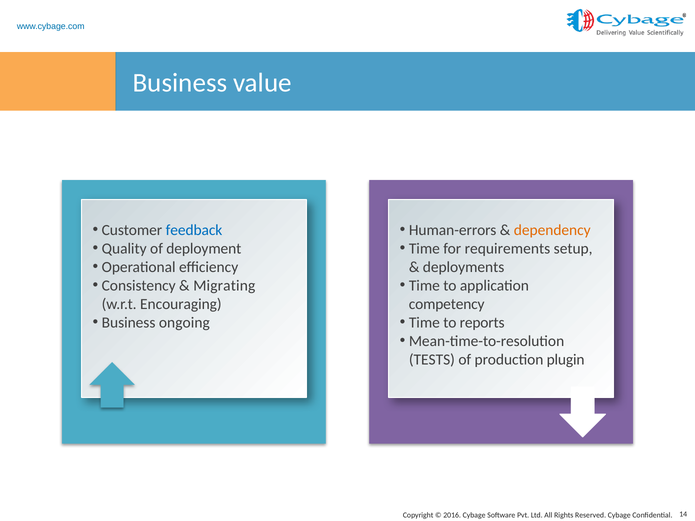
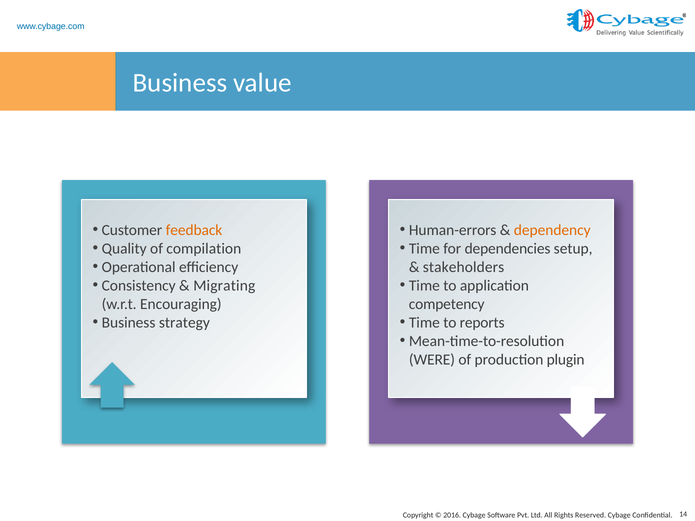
feedback colour: blue -> orange
deployment: deployment -> compilation
requirements: requirements -> dependencies
deployments: deployments -> stakeholders
ongoing: ongoing -> strategy
TESTS: TESTS -> WERE
